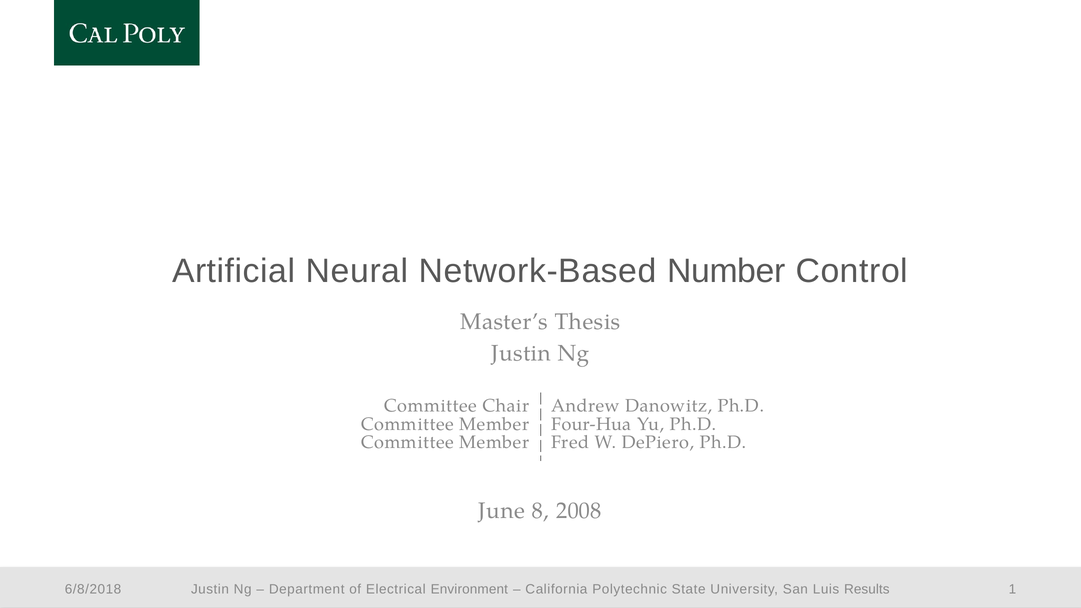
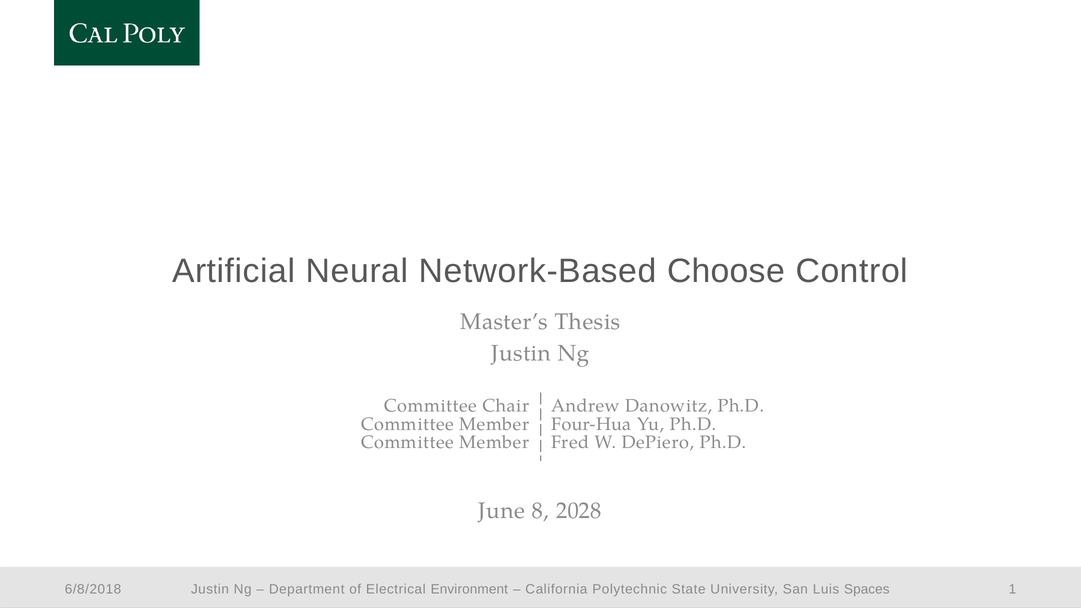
Number: Number -> Choose
2008: 2008 -> 2028
Results: Results -> Spaces
